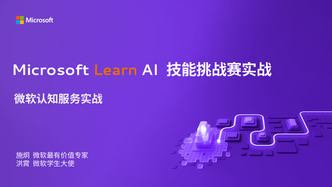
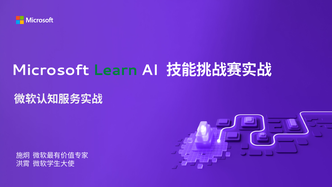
Learn colour: orange -> green
